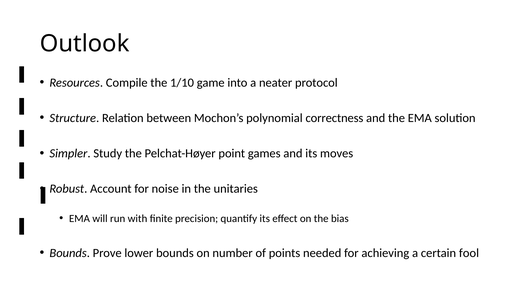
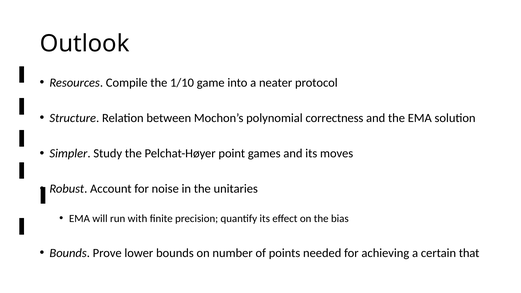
fool: fool -> that
